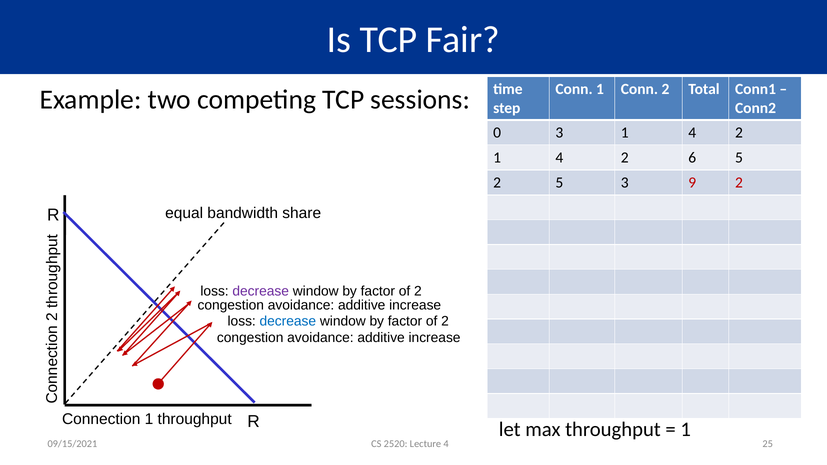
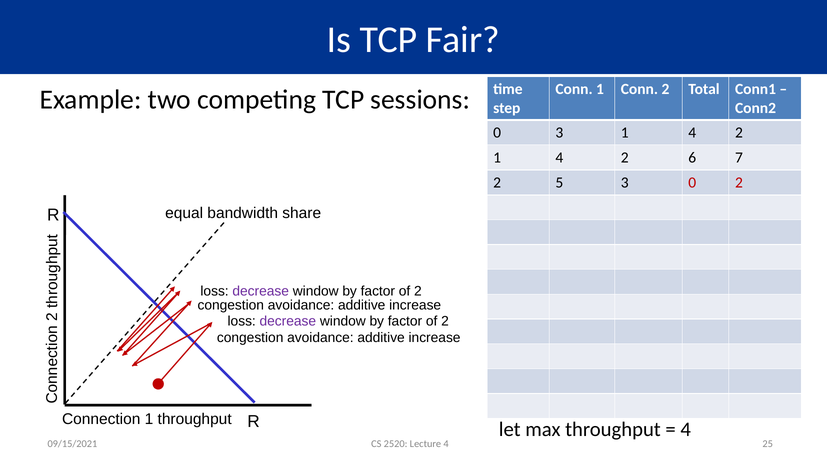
6 5: 5 -> 7
3 9: 9 -> 0
decrease at (288, 321) colour: blue -> purple
1 at (686, 430): 1 -> 4
